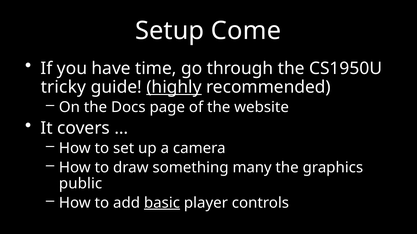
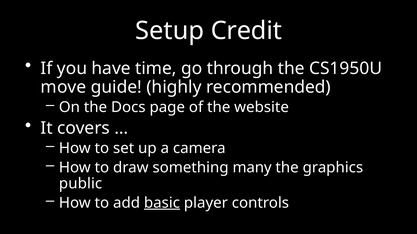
Come: Come -> Credit
tricky: tricky -> move
highly underline: present -> none
